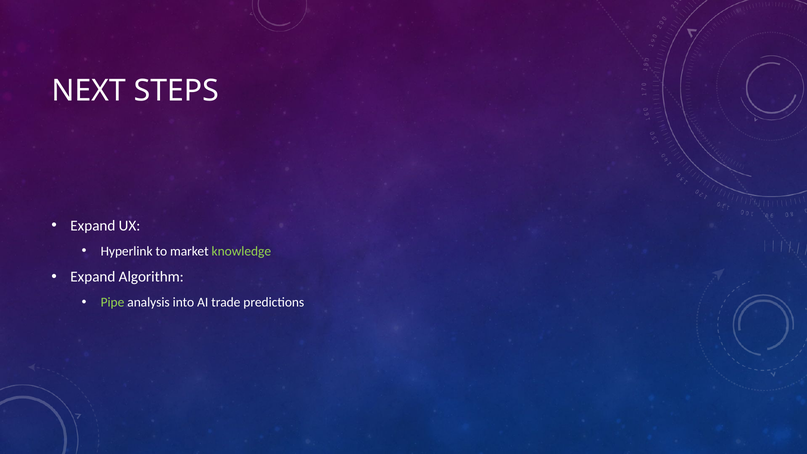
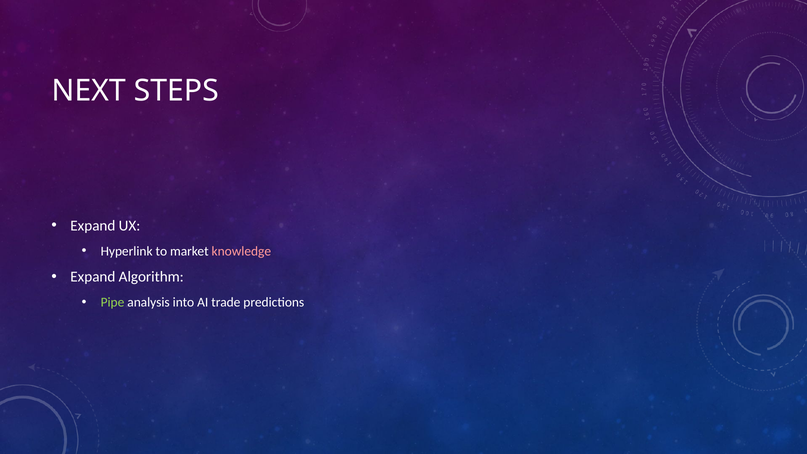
knowledge colour: light green -> pink
